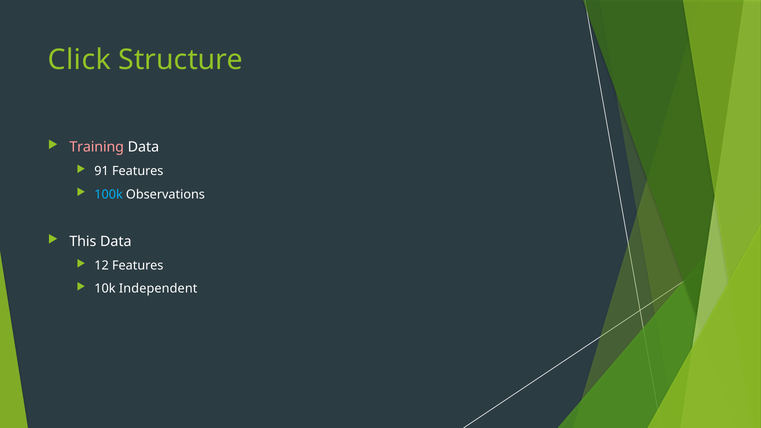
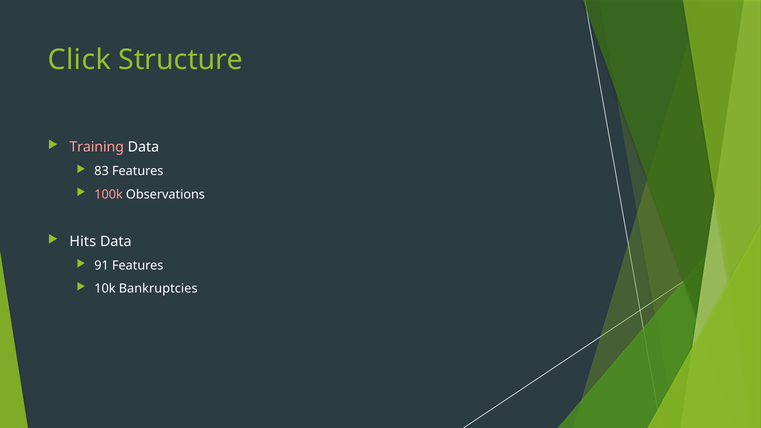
91: 91 -> 83
100k colour: light blue -> pink
This: This -> Hits
12: 12 -> 91
Independent: Independent -> Bankruptcies
